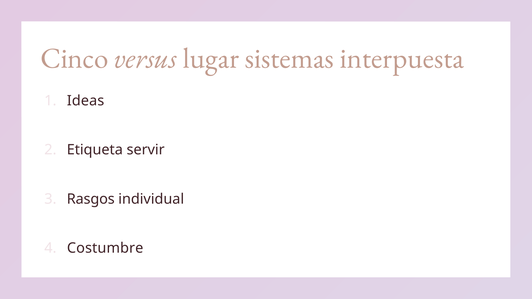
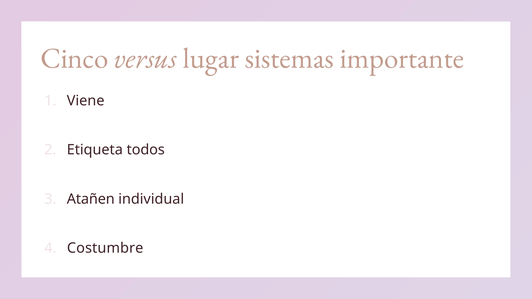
interpuesta: interpuesta -> importante
Ideas: Ideas -> Viene
servir: servir -> todos
Rasgos: Rasgos -> Atañen
